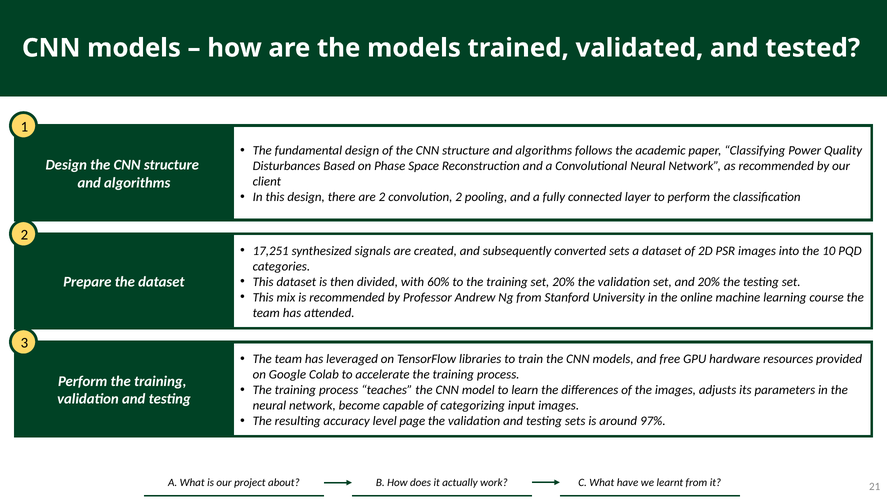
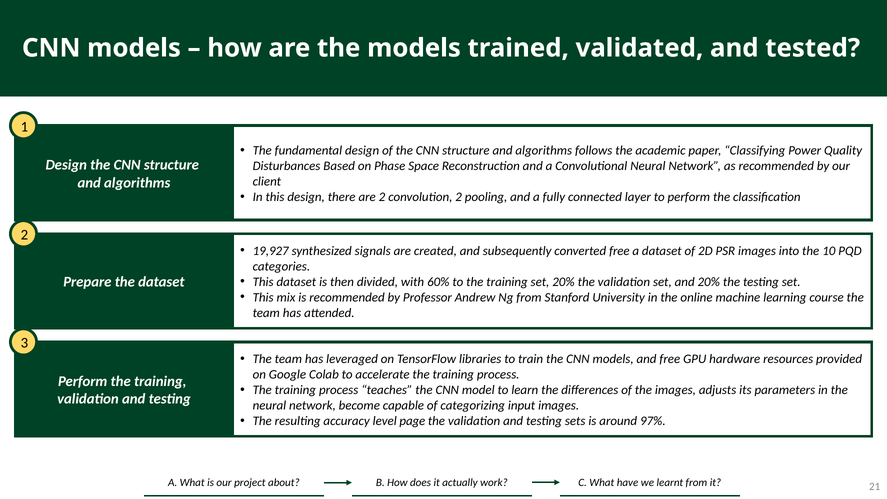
17,251: 17,251 -> 19,927
converted sets: sets -> free
